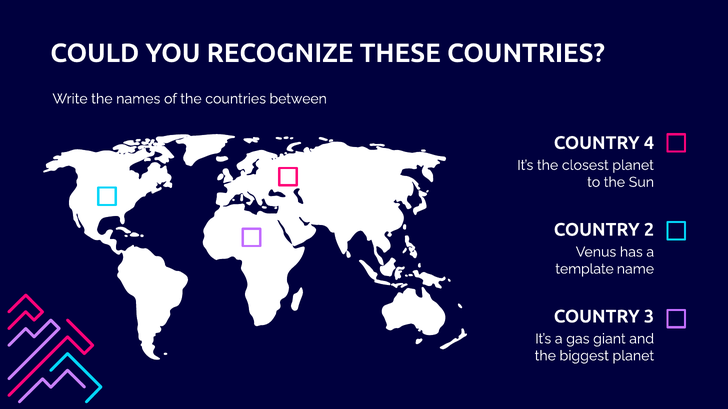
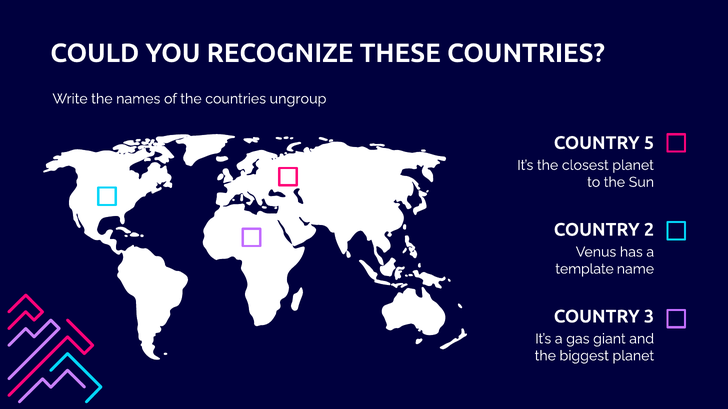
between: between -> ungroup
4: 4 -> 5
